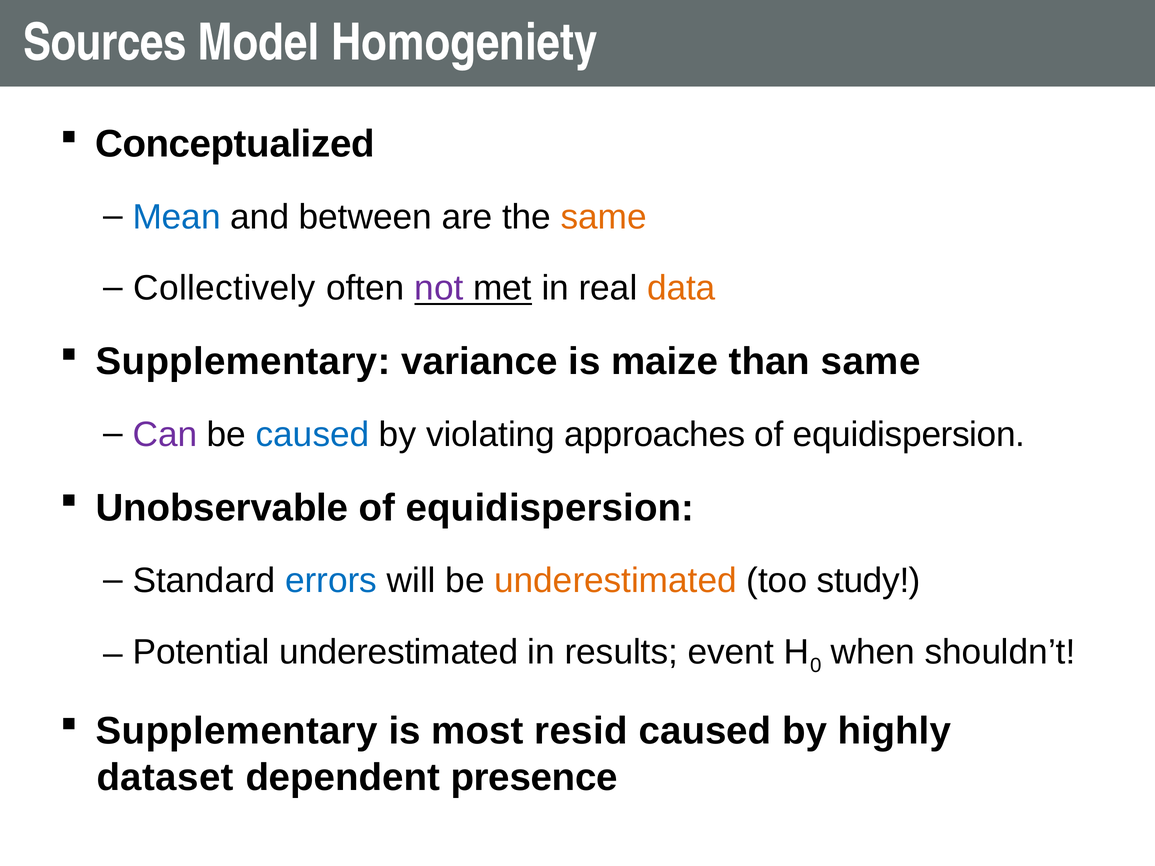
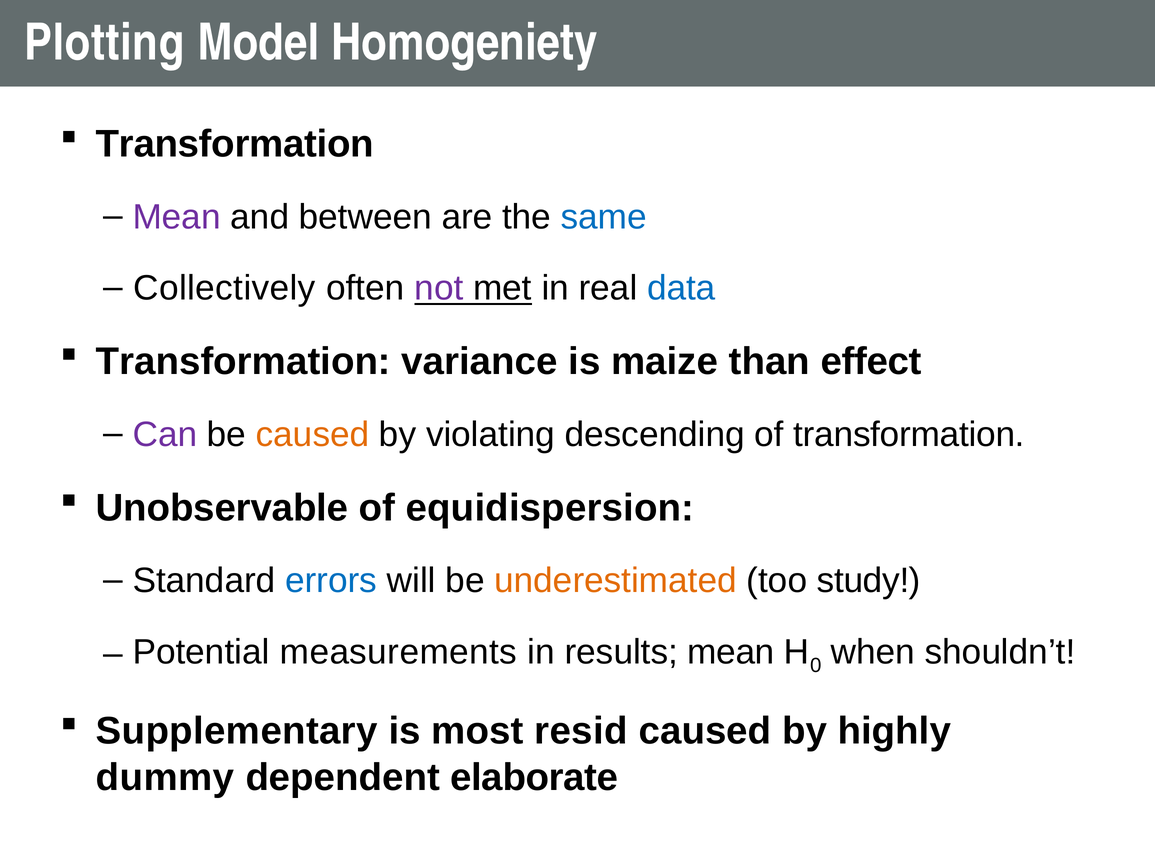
Sources: Sources -> Plotting
Conceptualized at (235, 144): Conceptualized -> Transformation
Mean at (177, 217) colour: blue -> purple
same at (604, 217) colour: orange -> blue
data colour: orange -> blue
Supplementary at (243, 362): Supplementary -> Transformation
than same: same -> effect
caused at (313, 435) colour: blue -> orange
approaches: approaches -> descending
equidispersion at (909, 435): equidispersion -> transformation
Potential underestimated: underestimated -> measurements
results event: event -> mean
dataset: dataset -> dummy
presence: presence -> elaborate
